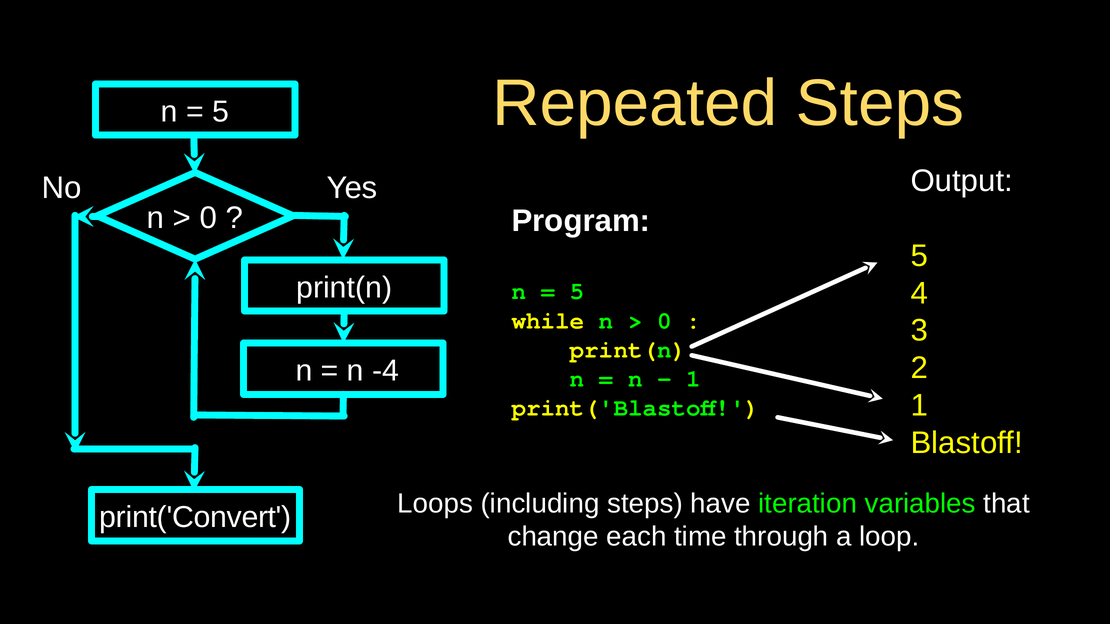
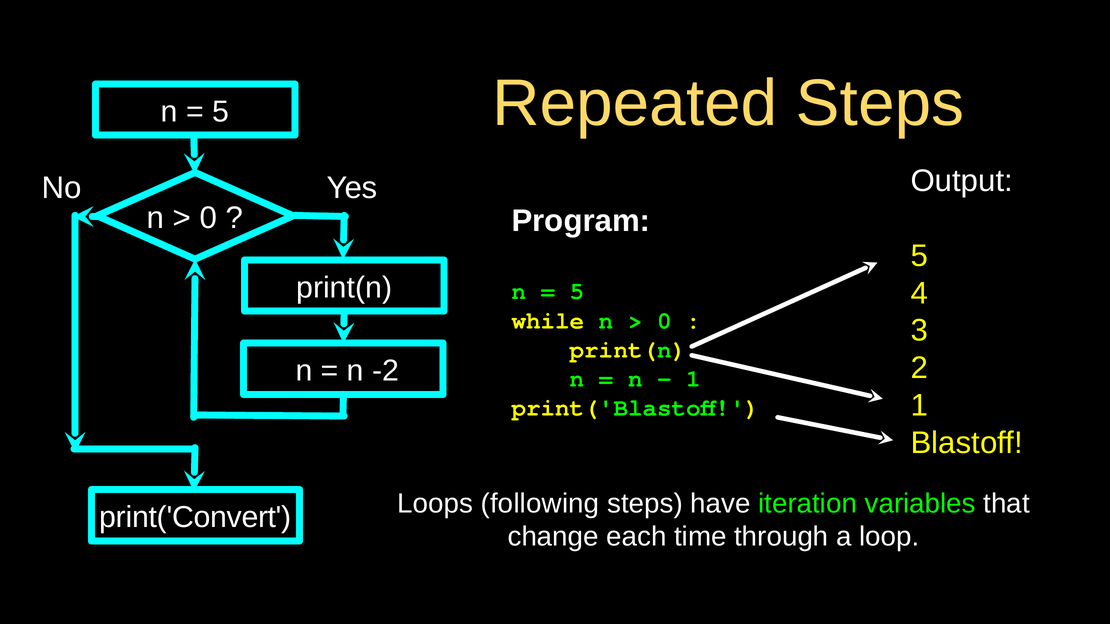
-4: -4 -> -2
including: including -> following
